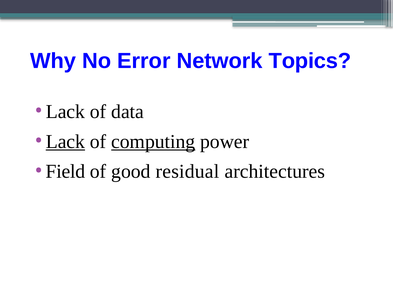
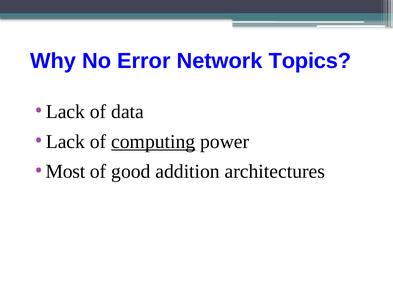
Lack at (65, 141) underline: present -> none
Field: Field -> Most
residual: residual -> addition
